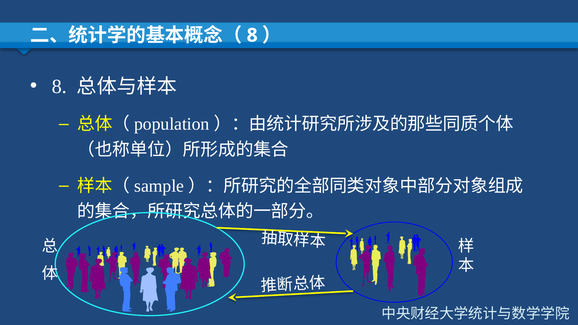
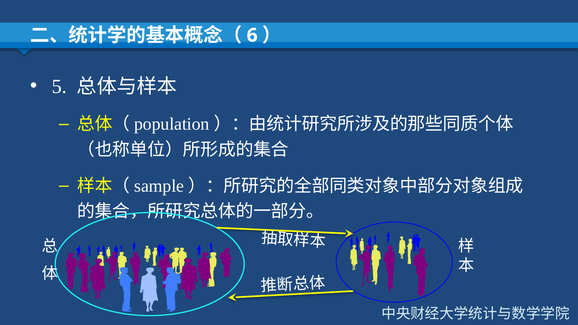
8 at (252, 35): 8 -> 6
8 at (59, 87): 8 -> 5
